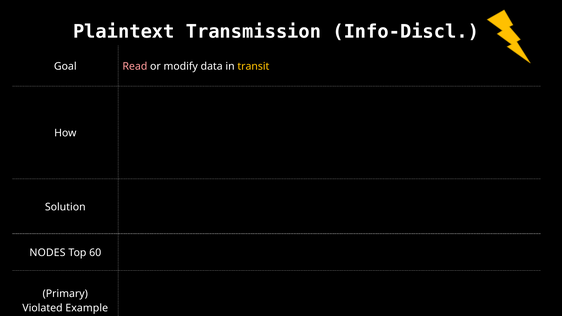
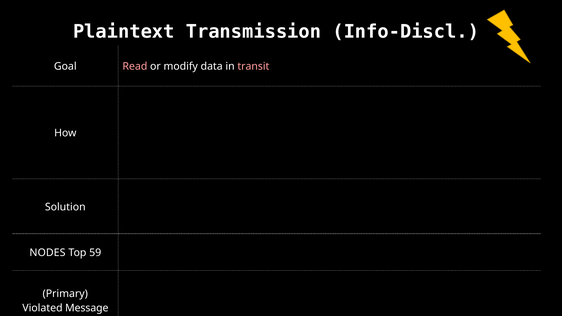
transit colour: yellow -> pink
60: 60 -> 59
Example: Example -> Message
